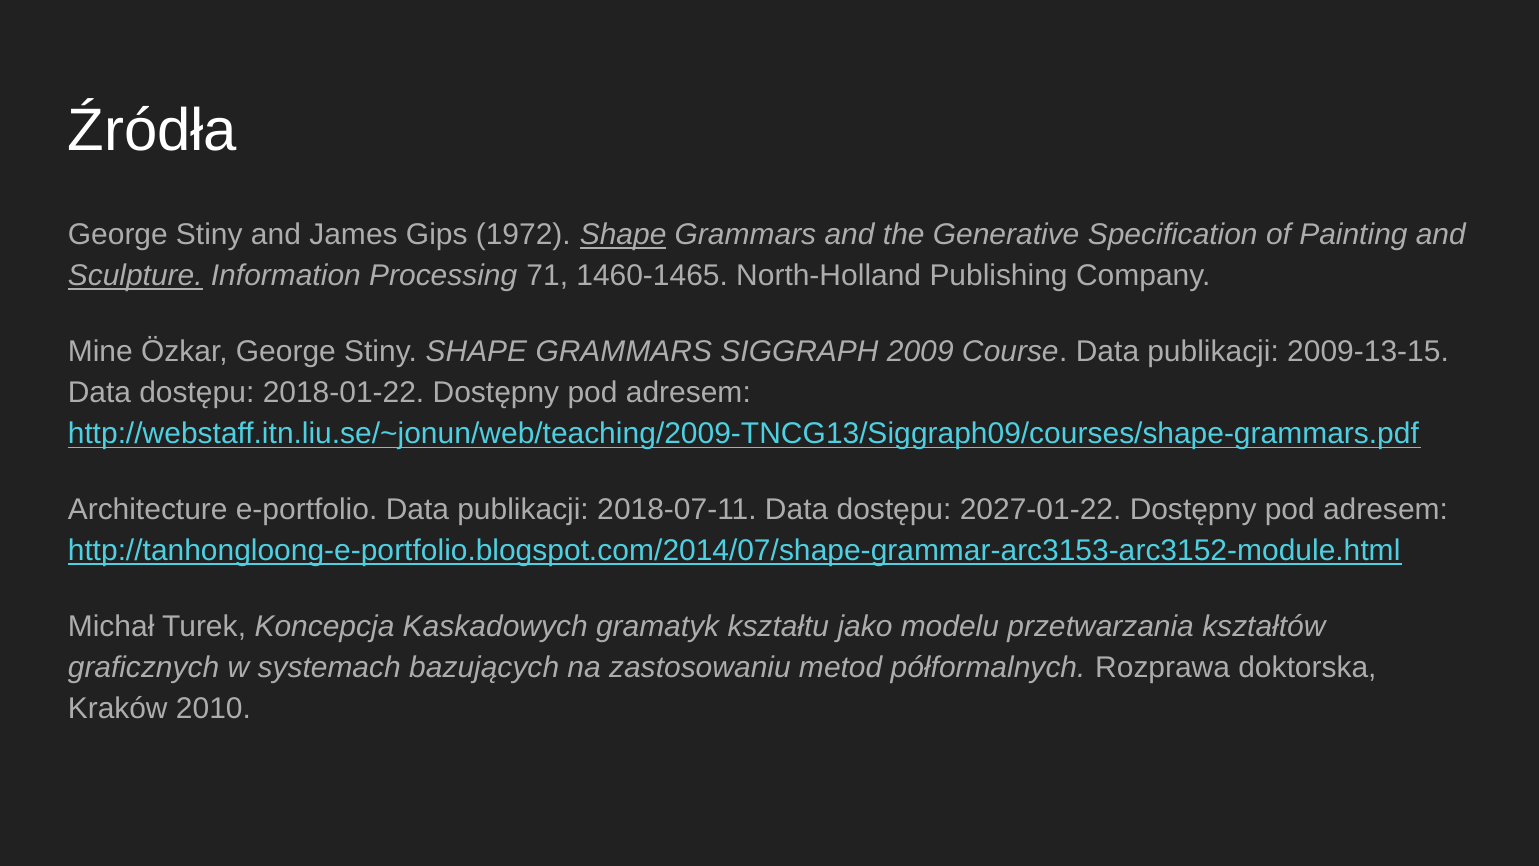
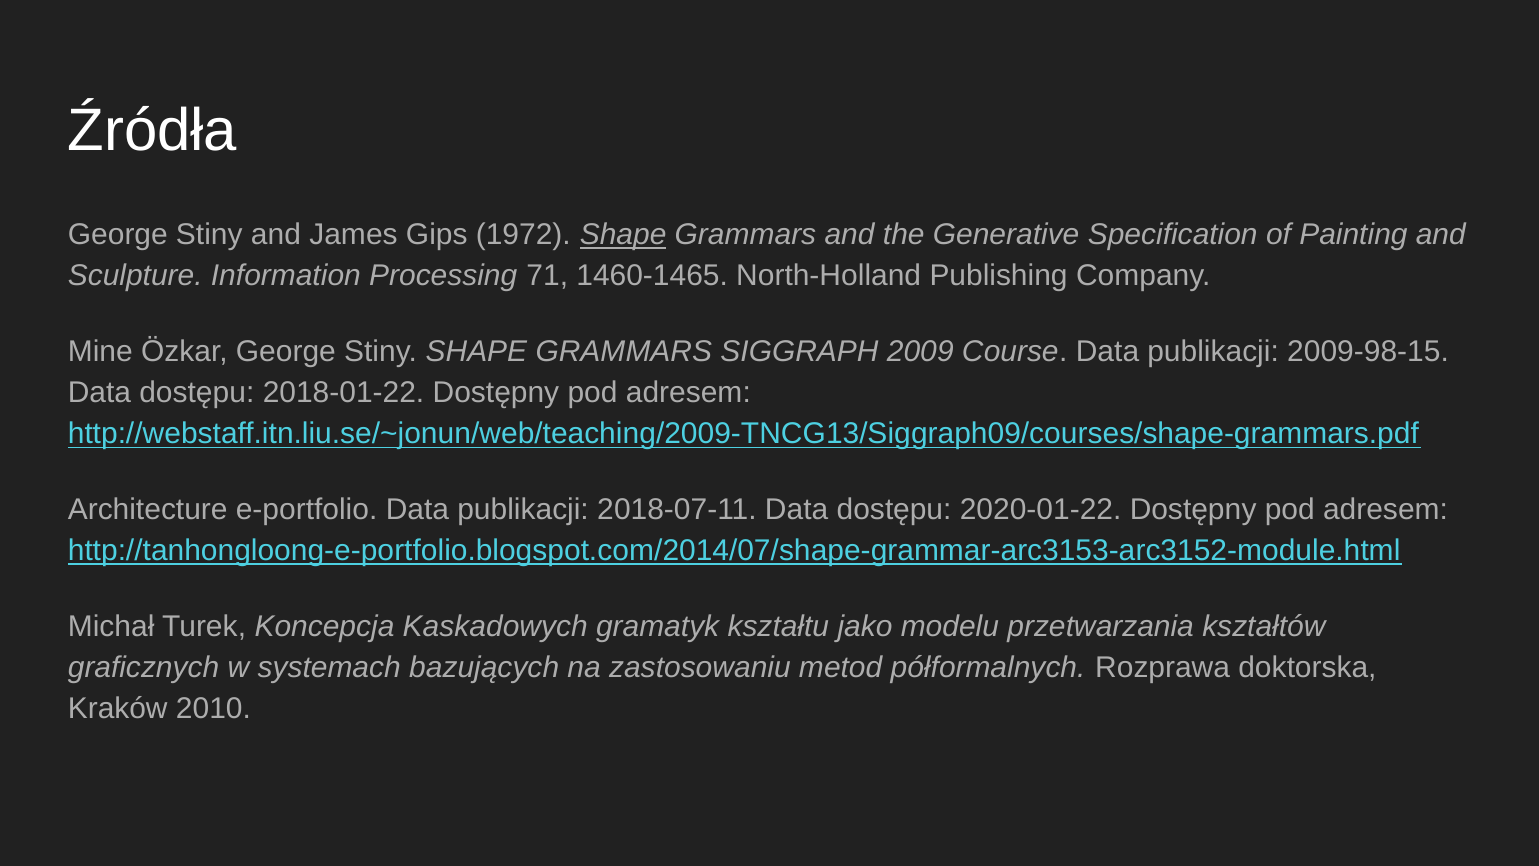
Sculpture underline: present -> none
2009-13-15: 2009-13-15 -> 2009-98-15
2027-01-22: 2027-01-22 -> 2020-01-22
